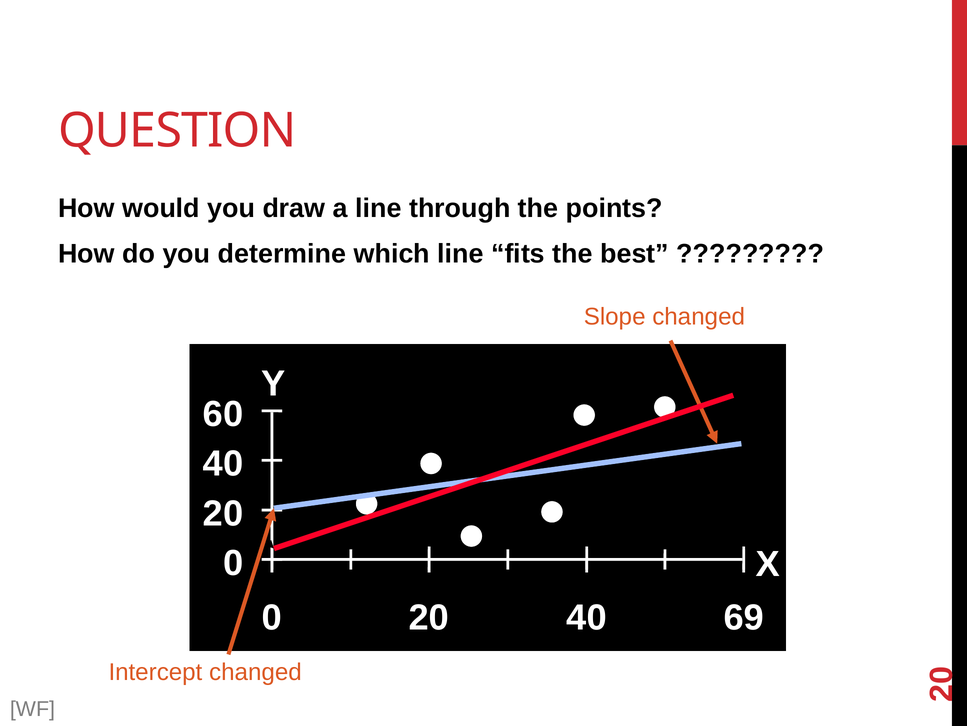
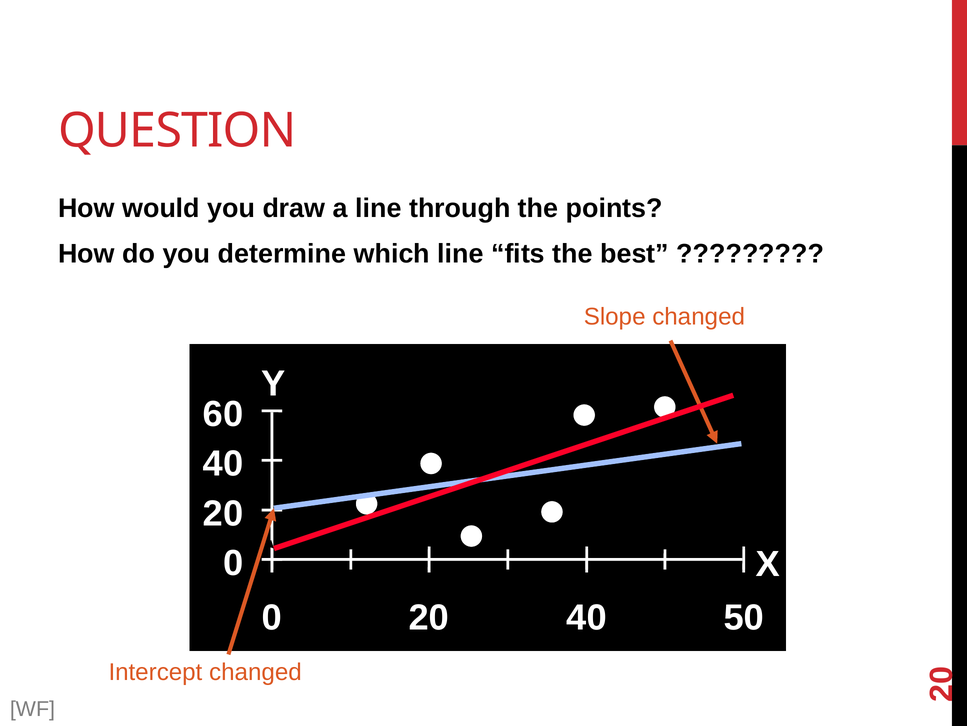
69: 69 -> 50
